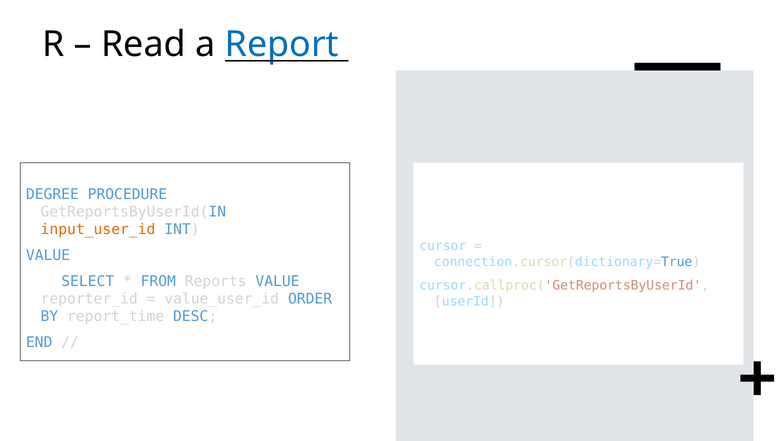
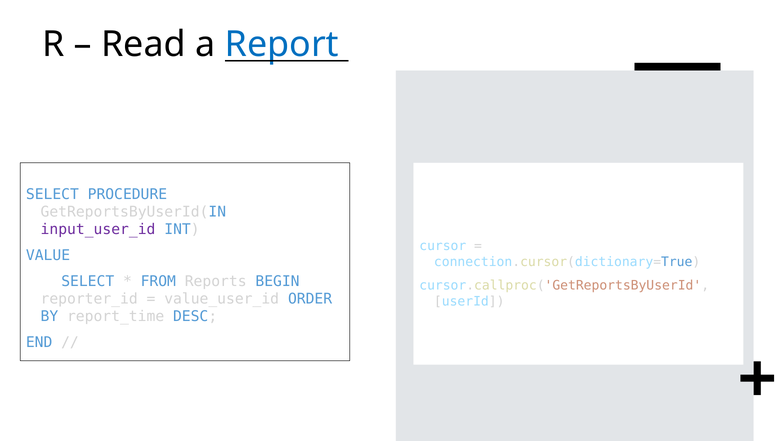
DEGREE at (52, 194): DEGREE -> SELECT
input_user_id colour: orange -> purple
Reports VALUE: VALUE -> BEGIN
